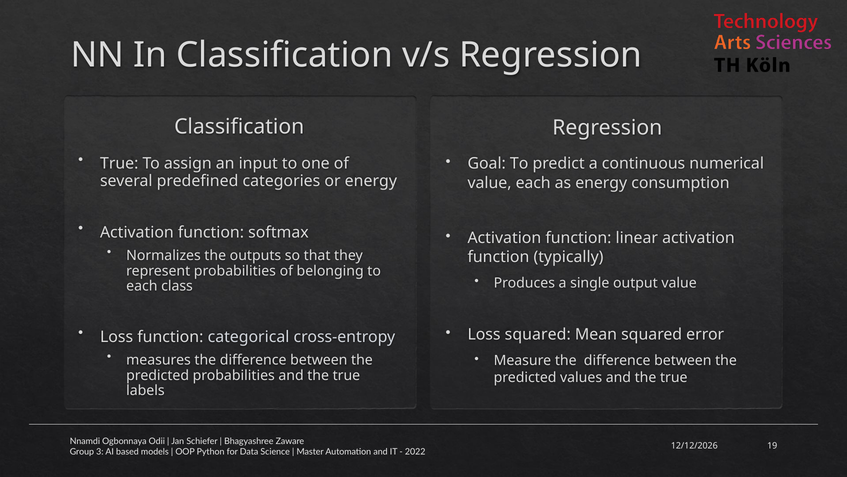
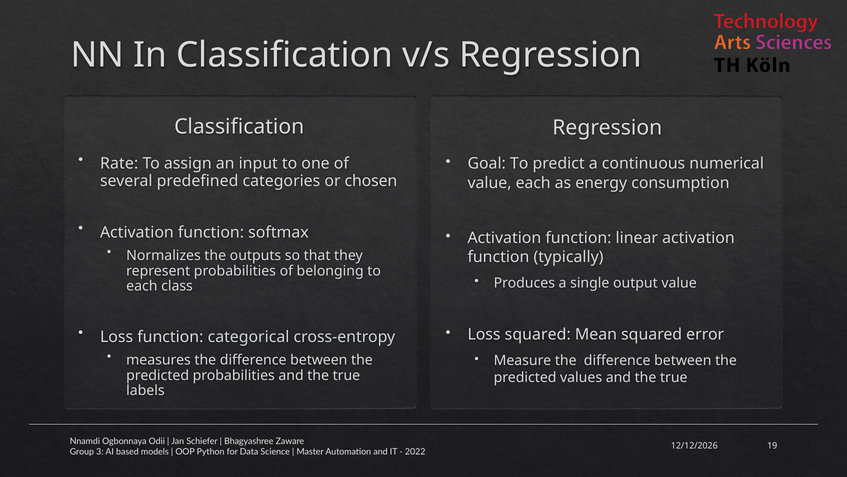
True at (119, 164): True -> Rate
or energy: energy -> chosen
